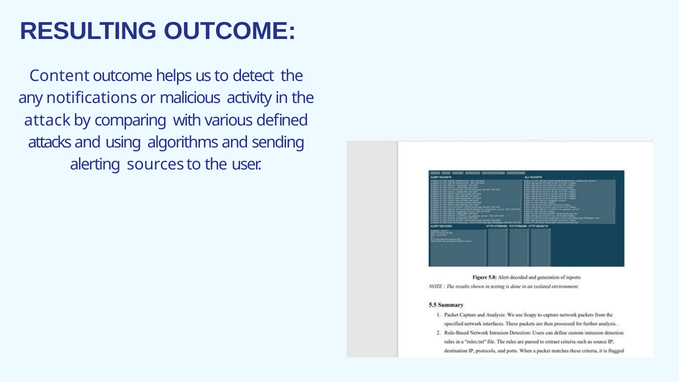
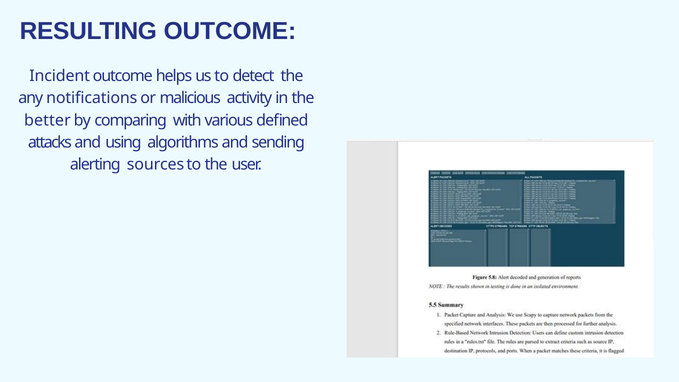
Content: Content -> Incident
attack: attack -> better
